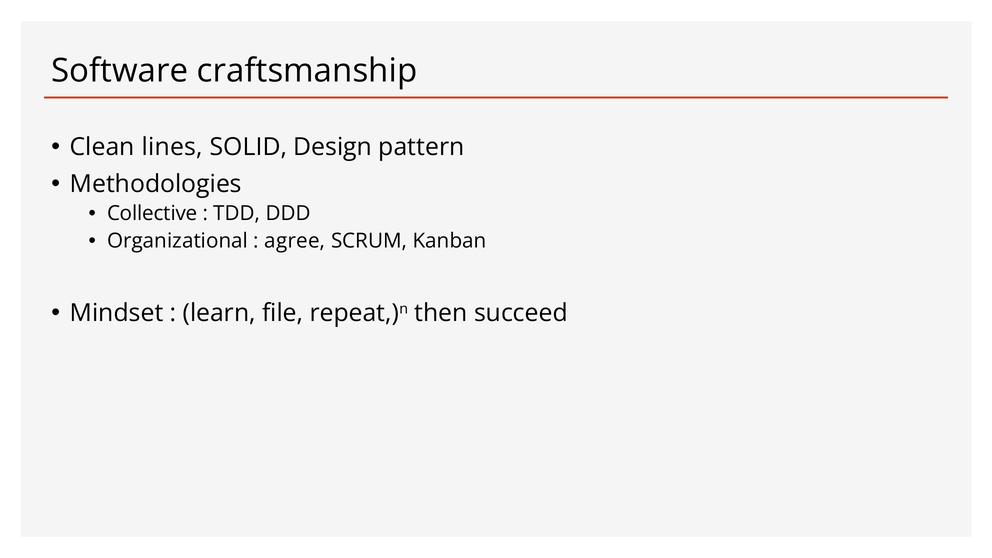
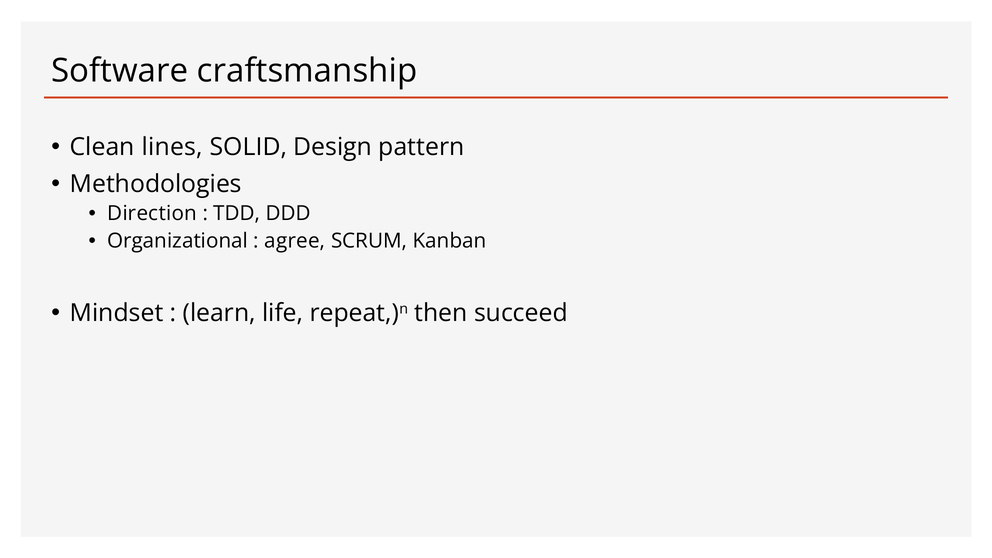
Collective: Collective -> Direction
file: file -> life
